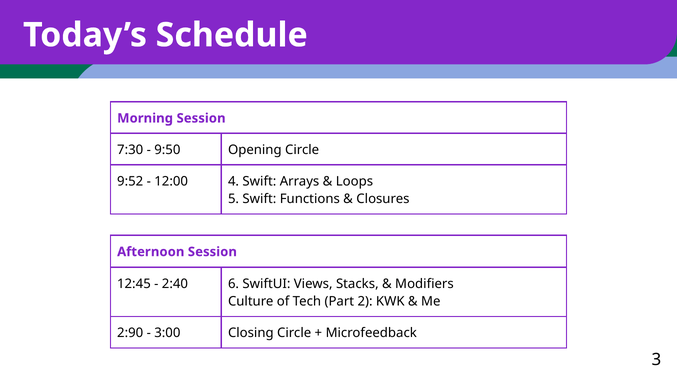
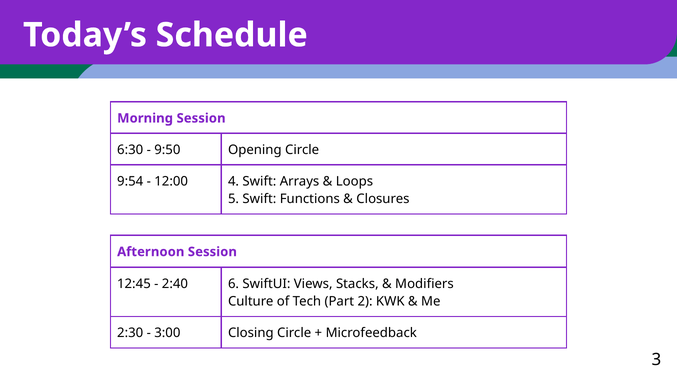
7:30: 7:30 -> 6:30
9:52: 9:52 -> 9:54
2:90: 2:90 -> 2:30
